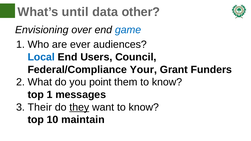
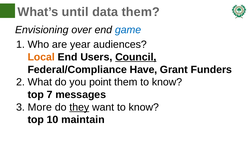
data other: other -> them
ever: ever -> year
Local colour: blue -> orange
Council underline: none -> present
Your: Your -> Have
top 1: 1 -> 7
Their: Their -> More
